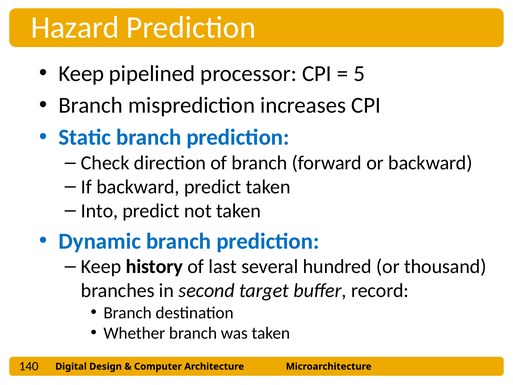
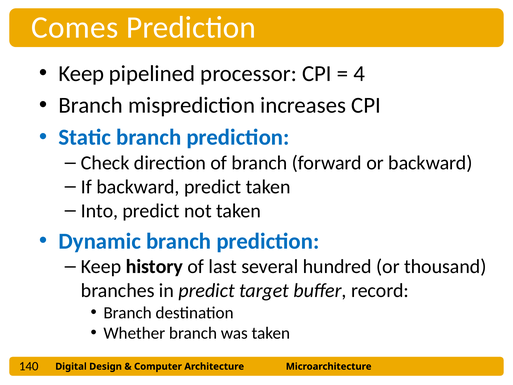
Hazard: Hazard -> Comes
5: 5 -> 4
in second: second -> predict
